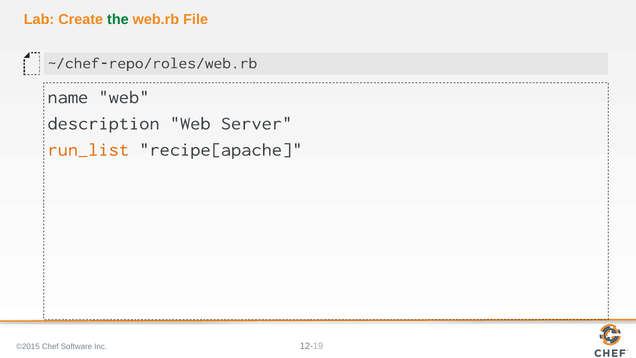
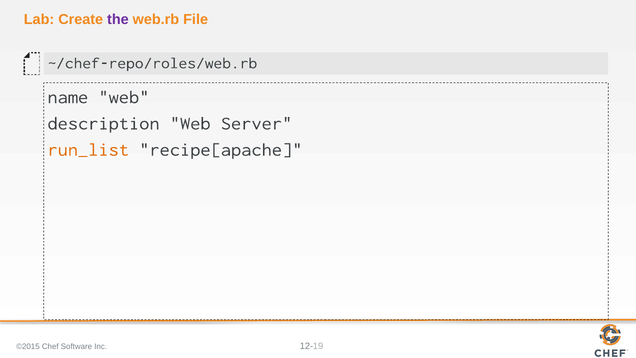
the colour: green -> purple
